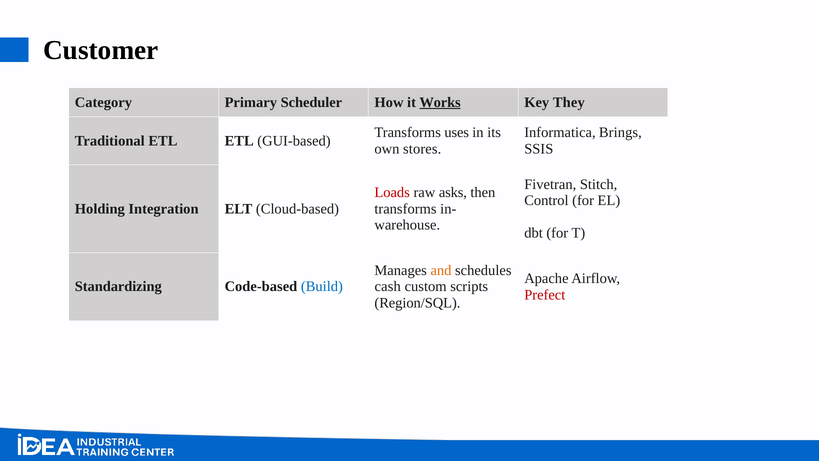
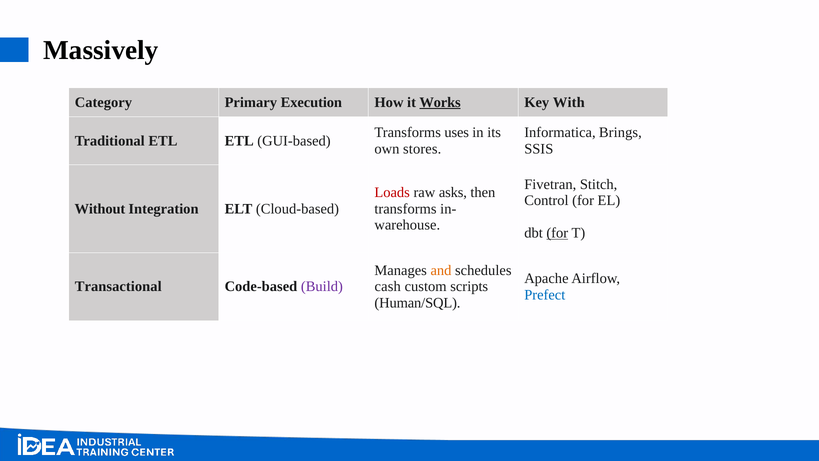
Customer: Customer -> Massively
Scheduler: Scheduler -> Execution
They: They -> With
Holding: Holding -> Without
for at (557, 233) underline: none -> present
Standardizing: Standardizing -> Transactional
Build colour: blue -> purple
Prefect colour: red -> blue
Region/SQL: Region/SQL -> Human/SQL
